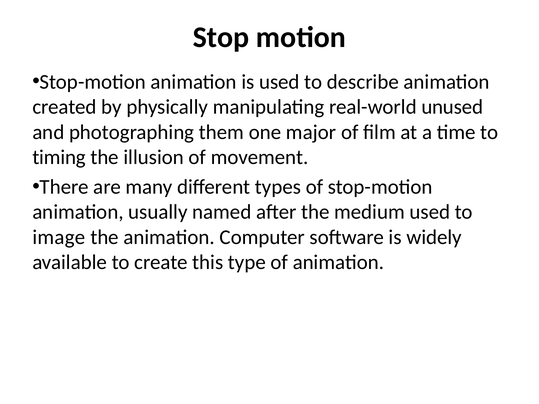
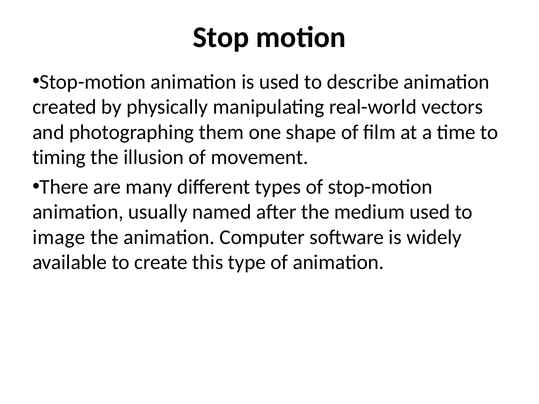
unused: unused -> vectors
major: major -> shape
